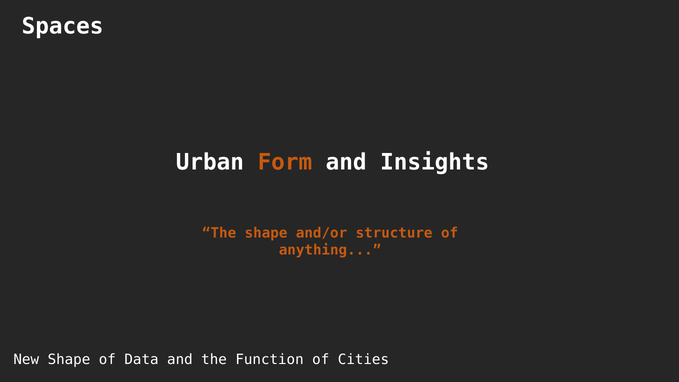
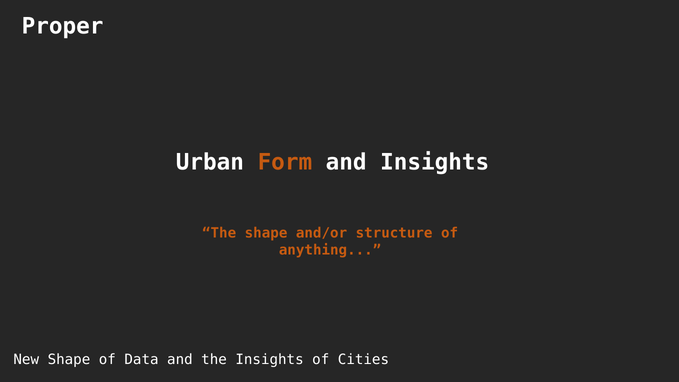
Spaces: Spaces -> Proper
the Function: Function -> Insights
